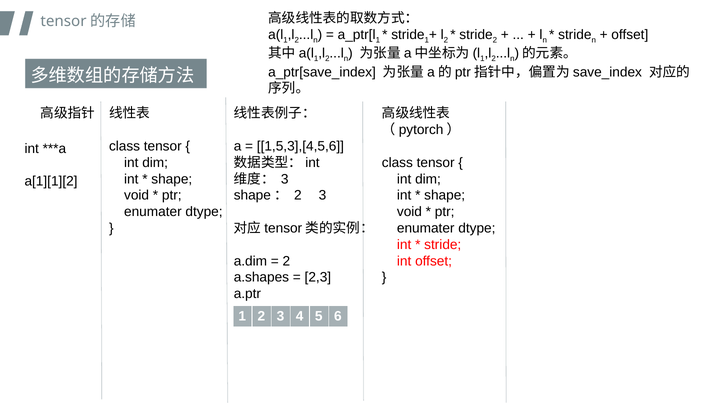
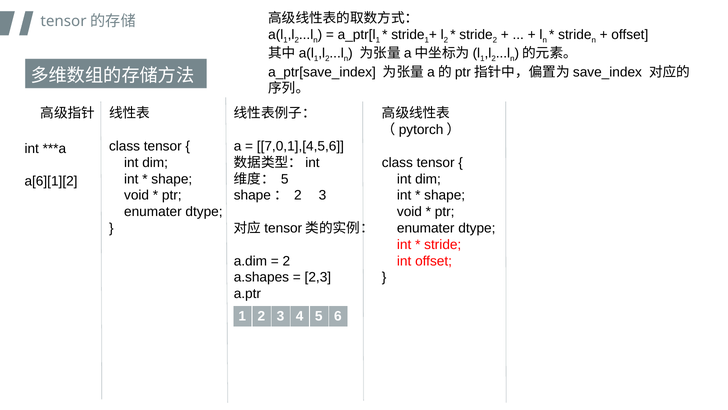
1,5,3],[4,5,6: 1,5,3],[4,5,6 -> 7,0,1],[4,5,6
3 at (285, 179): 3 -> 5
a[1][1][2: a[1][1][2 -> a[6][1][2
